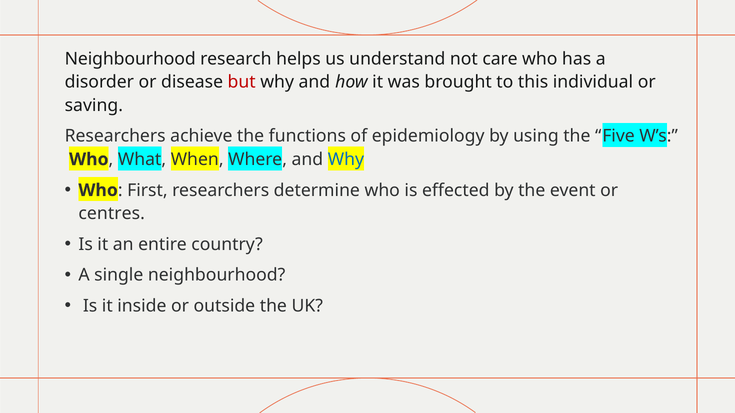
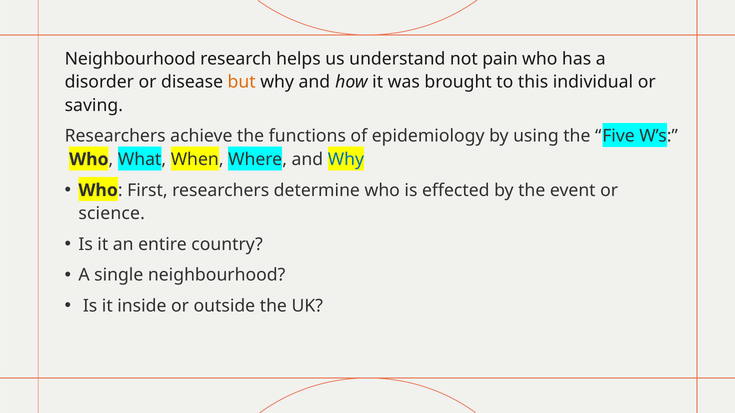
care: care -> pain
but colour: red -> orange
centres: centres -> science
